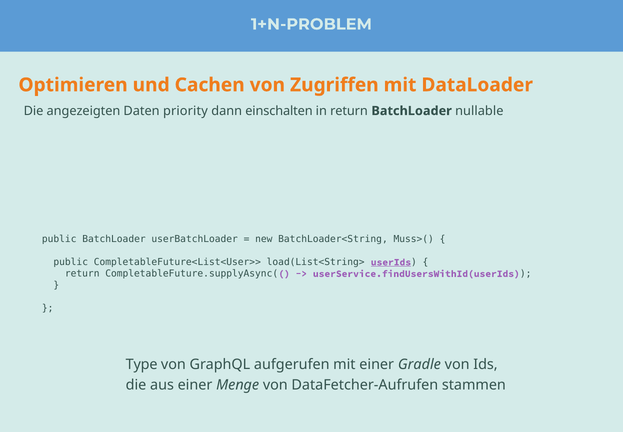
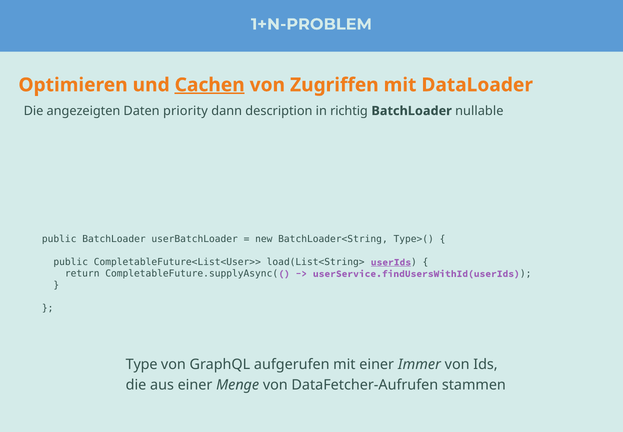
Cachen underline: none -> present
einschalten: einschalten -> description
in return: return -> richtig
Muss>(: Muss>( -> Type>(
Gradle: Gradle -> Immer
